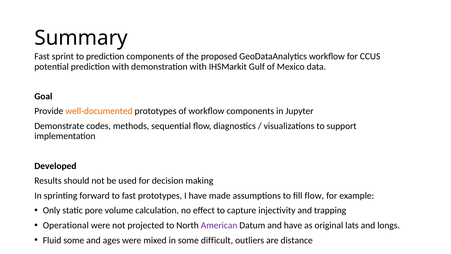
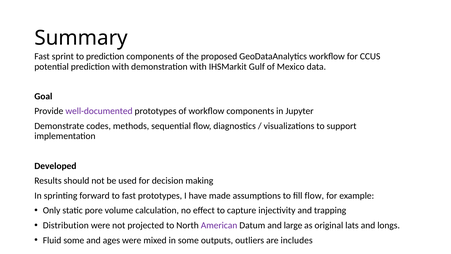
well-documented colour: orange -> purple
Operational: Operational -> Distribution
and have: have -> large
difficult: difficult -> outputs
distance: distance -> includes
